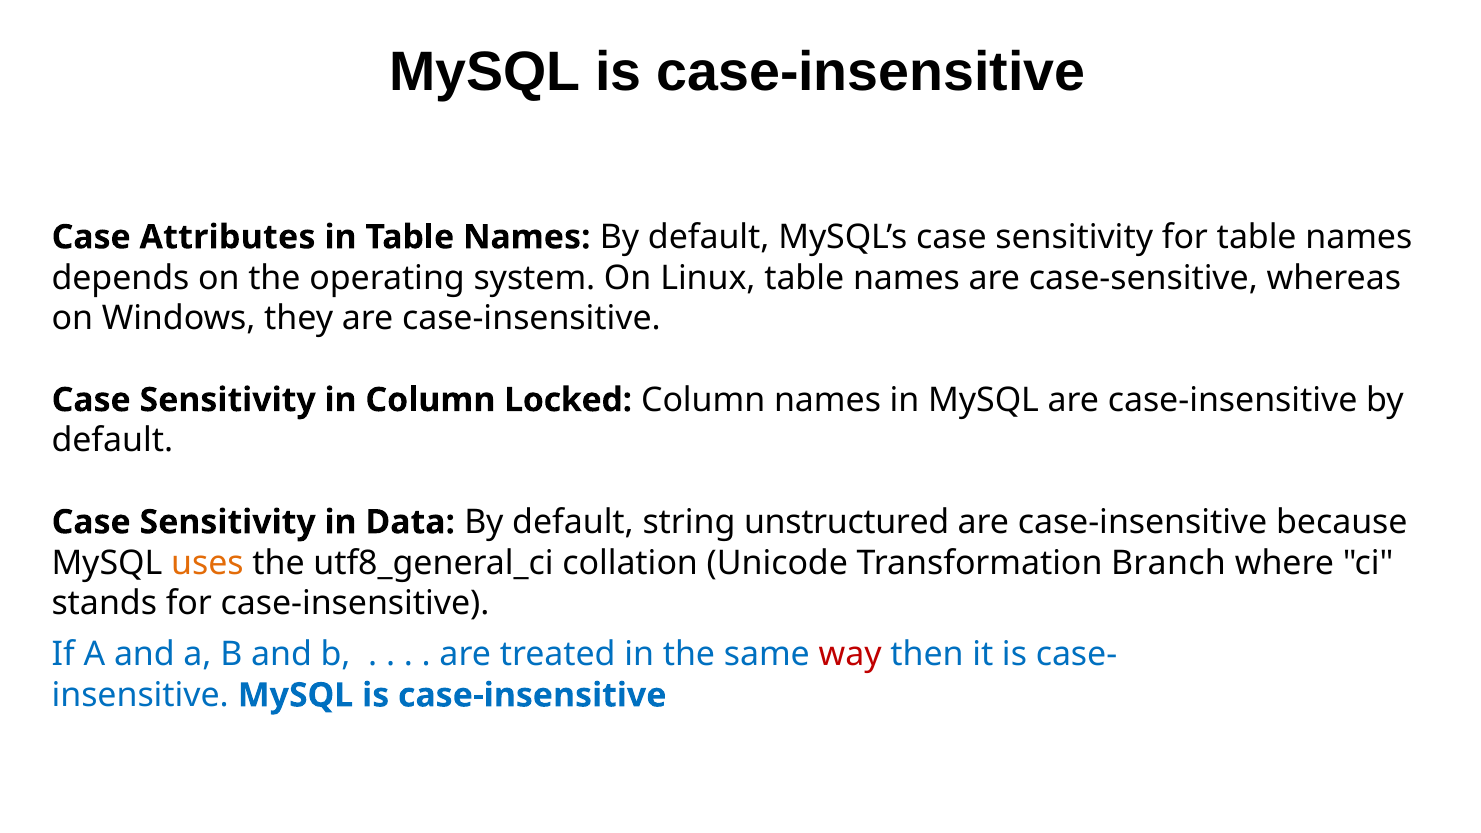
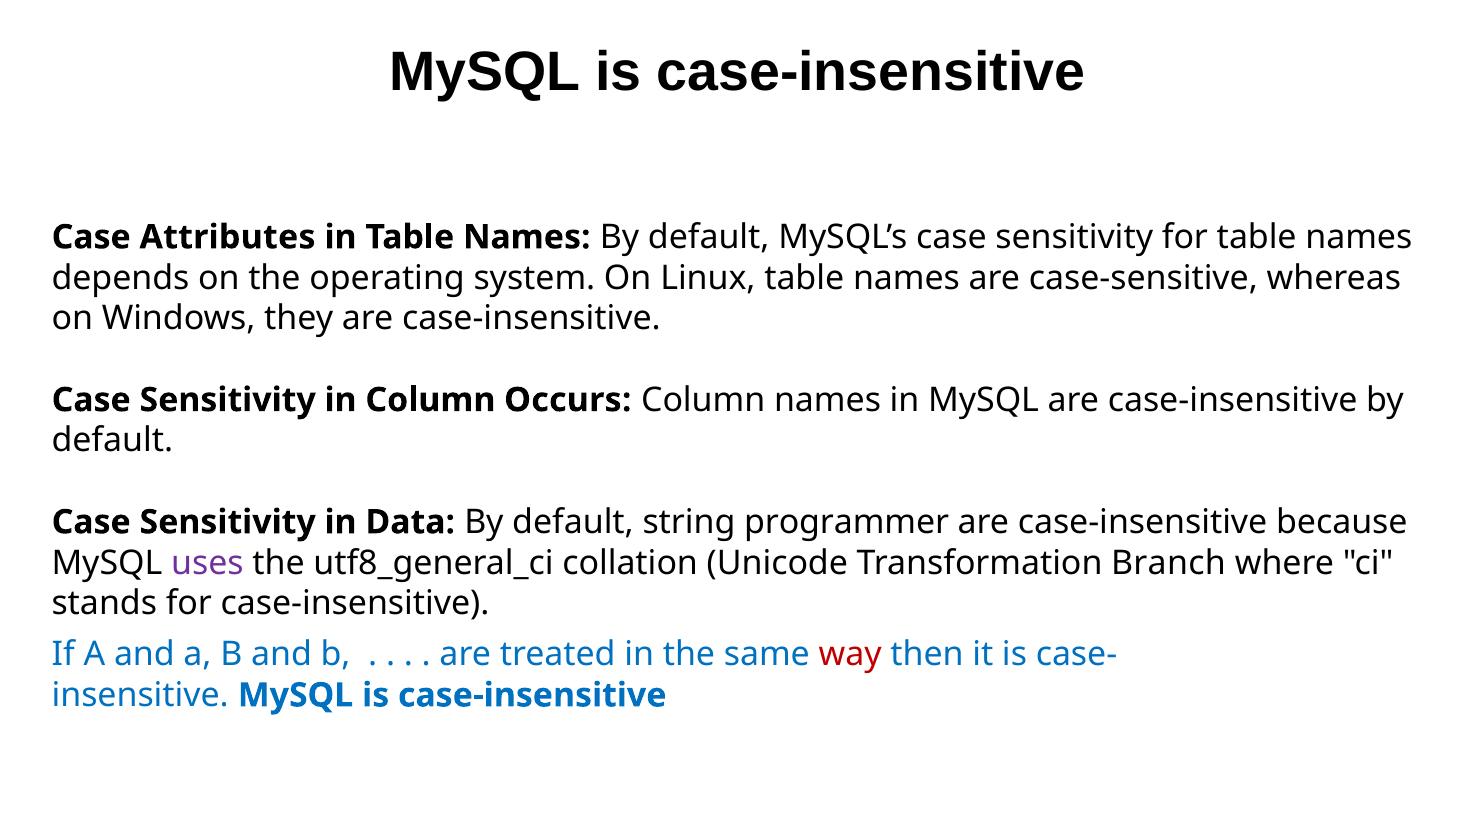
Locked: Locked -> Occurs
unstructured: unstructured -> programmer
uses colour: orange -> purple
